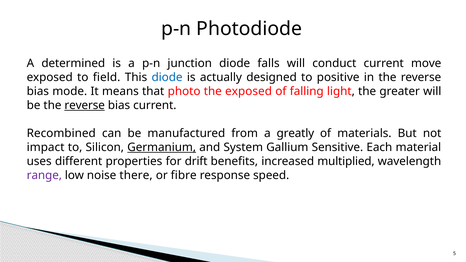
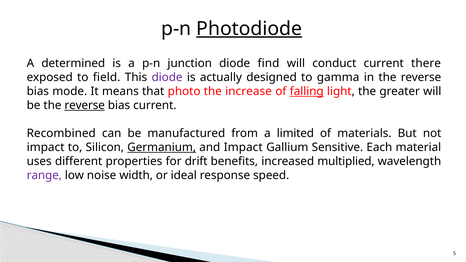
Photodiode underline: none -> present
falls: falls -> find
move: move -> there
diode at (167, 77) colour: blue -> purple
positive: positive -> gamma
the exposed: exposed -> increase
falling underline: none -> present
greatly: greatly -> limited
and System: System -> Impact
there: there -> width
fibre: fibre -> ideal
